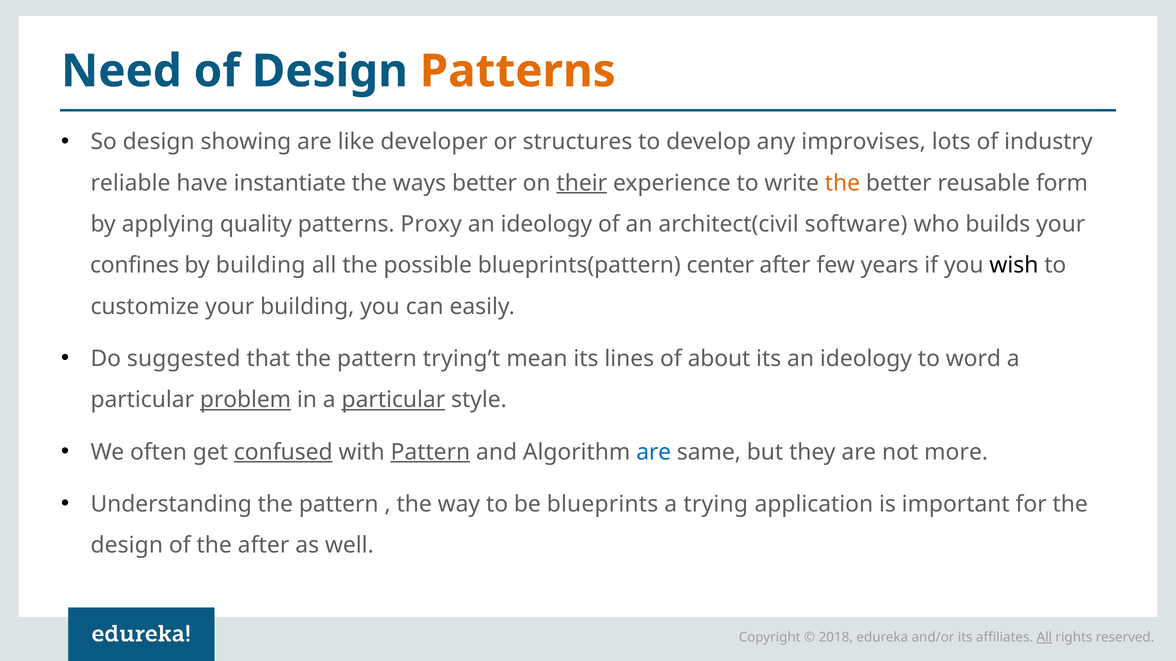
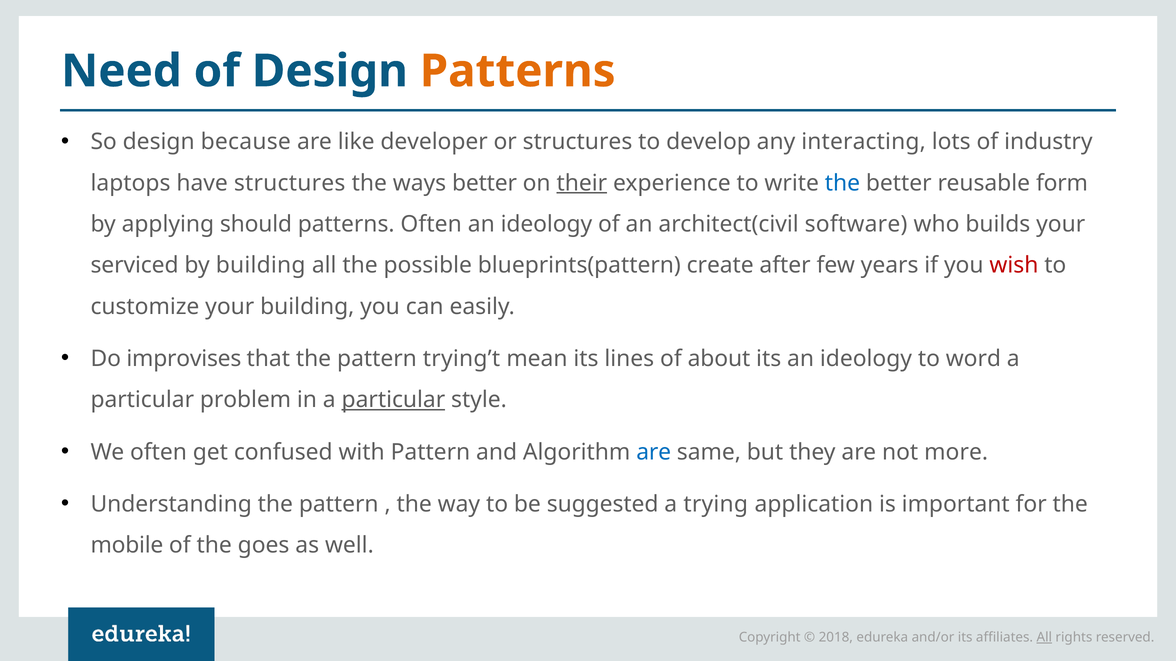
showing: showing -> because
improvises: improvises -> interacting
reliable: reliable -> laptops
have instantiate: instantiate -> structures
the at (842, 183) colour: orange -> blue
quality: quality -> should
patterns Proxy: Proxy -> Often
confines: confines -> serviced
center: center -> create
wish colour: black -> red
suggested: suggested -> improvises
problem underline: present -> none
confused underline: present -> none
Pattern at (430, 452) underline: present -> none
blueprints: blueprints -> suggested
design at (127, 546): design -> mobile
the after: after -> goes
